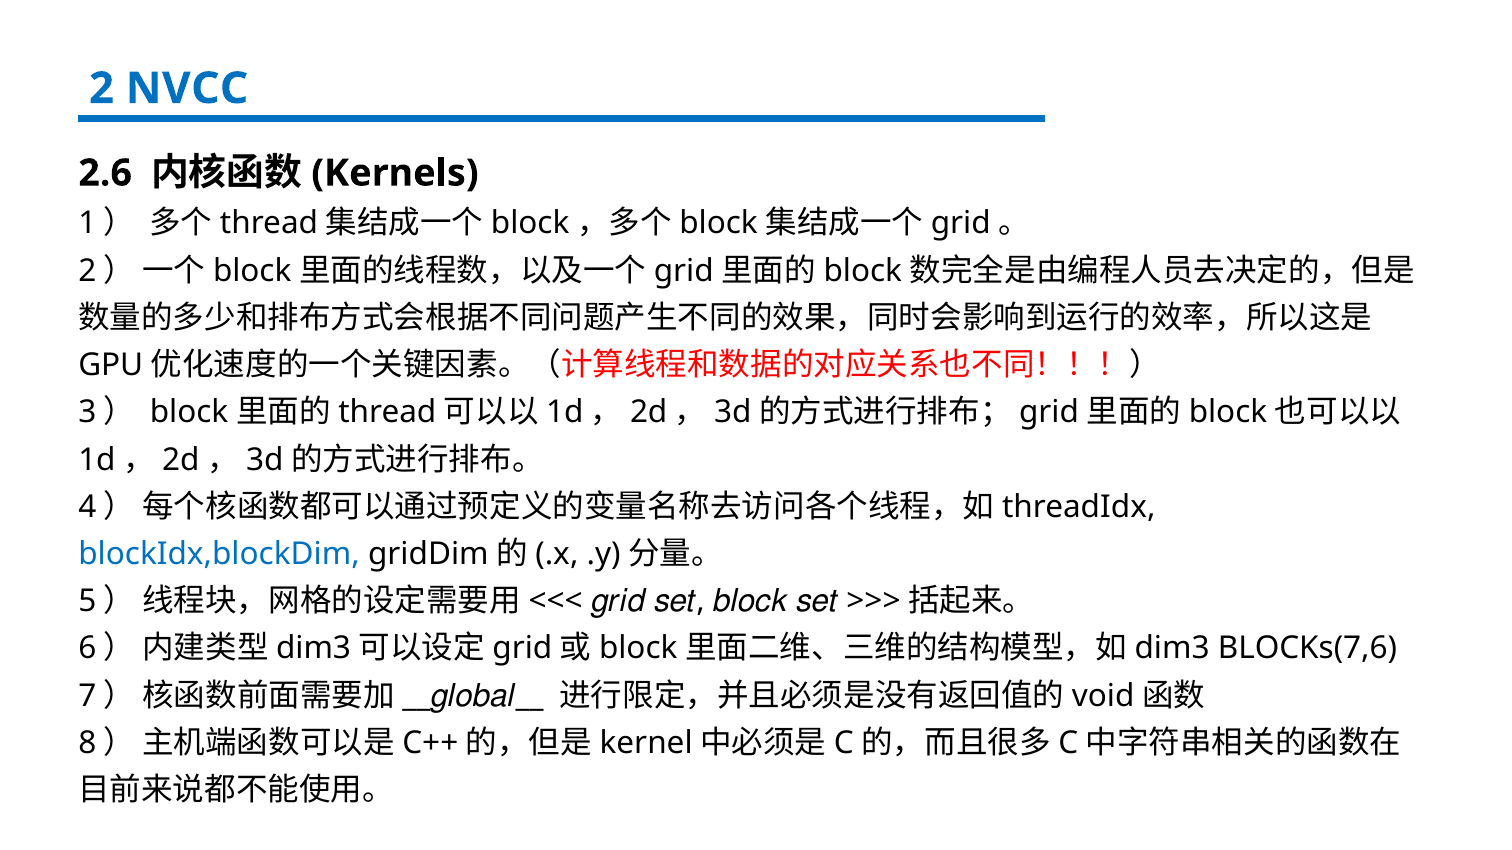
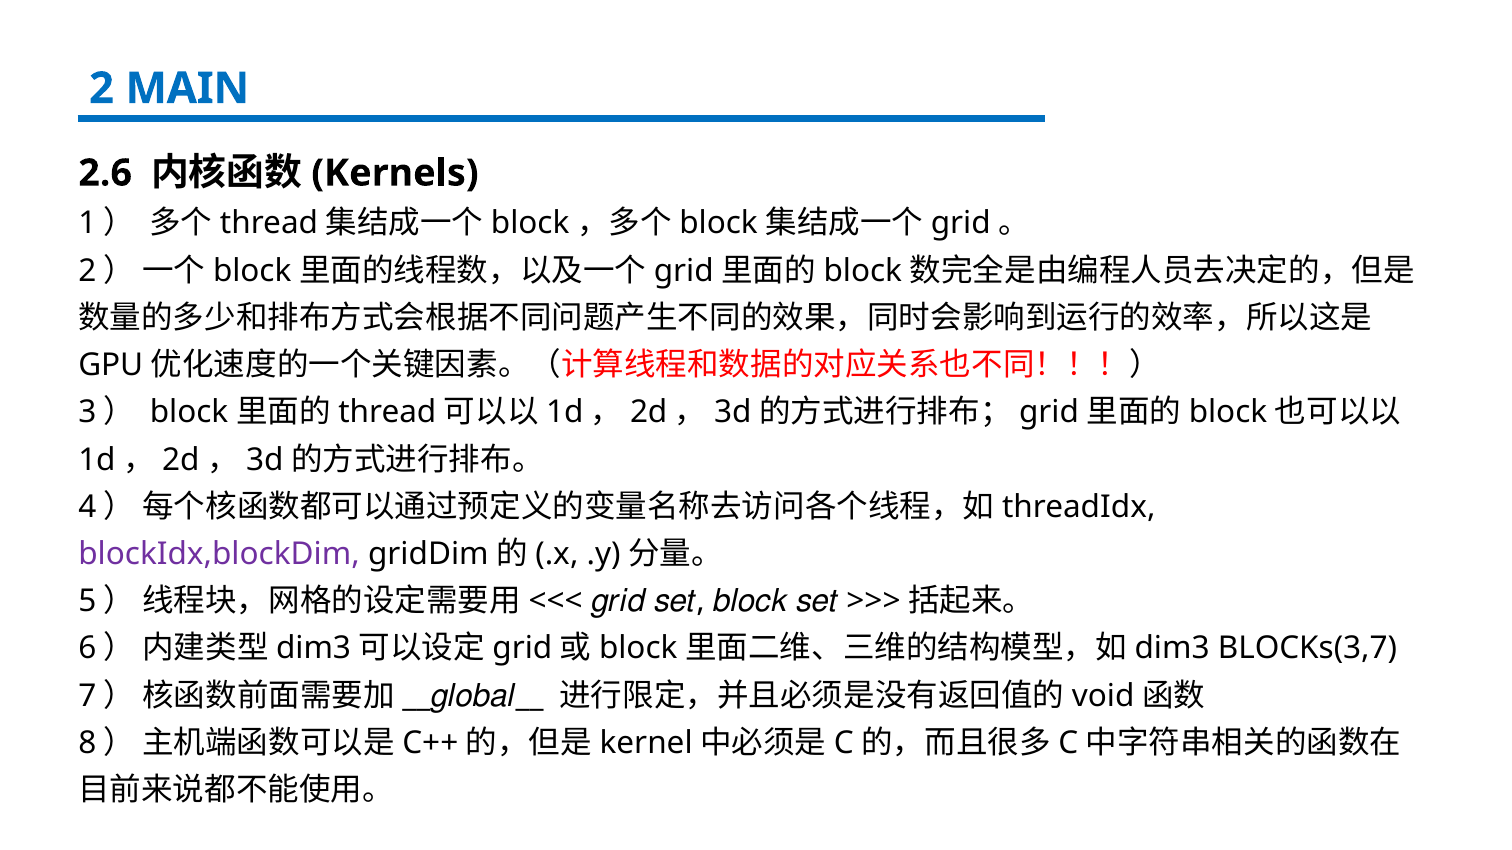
NVCC: NVCC -> MAIN
blockIdx,blockDim colour: blue -> purple
BLOCKs(7,6: BLOCKs(7,6 -> BLOCKs(3,7
